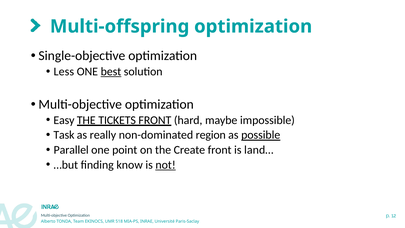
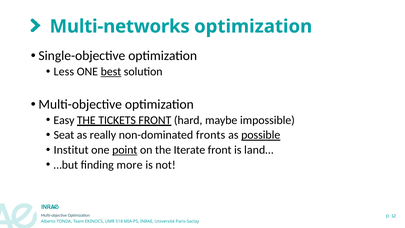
Multi-offspring: Multi-offspring -> Multi-networks
Task: Task -> Seat
region: region -> fronts
Parallel: Parallel -> Institut
point underline: none -> present
Create: Create -> Iterate
know: know -> more
not underline: present -> none
